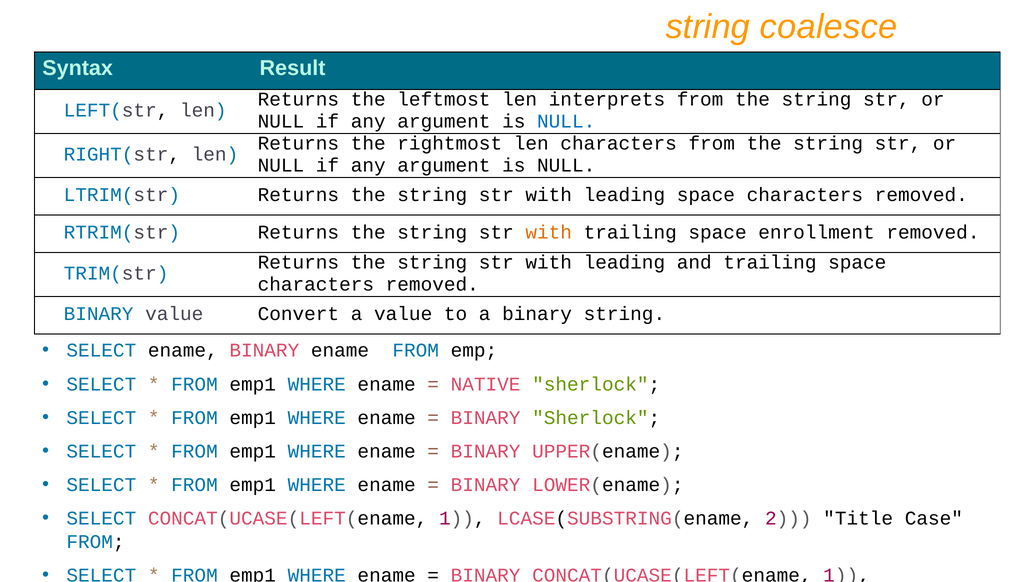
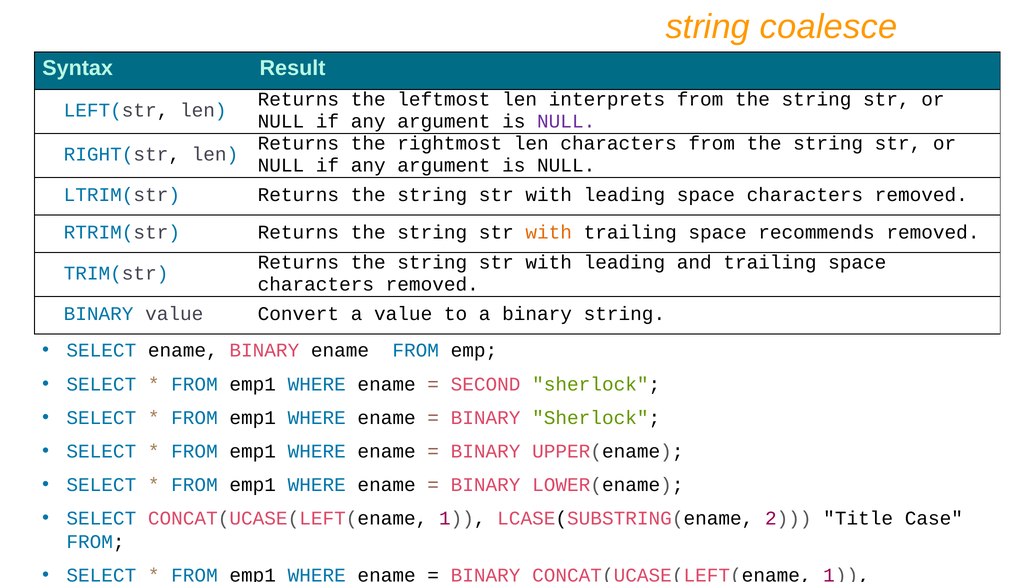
NULL at (566, 121) colour: blue -> purple
enrollment: enrollment -> recommends
NATIVE: NATIVE -> SECOND
